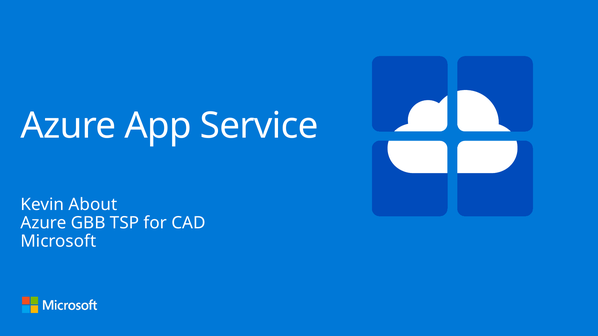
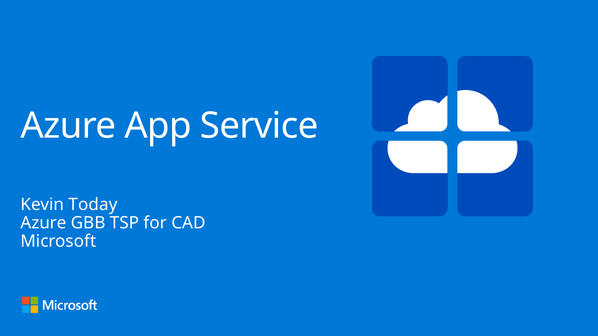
About: About -> Today
